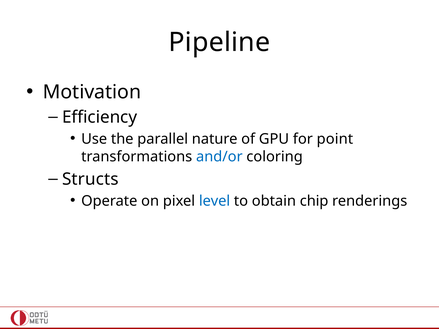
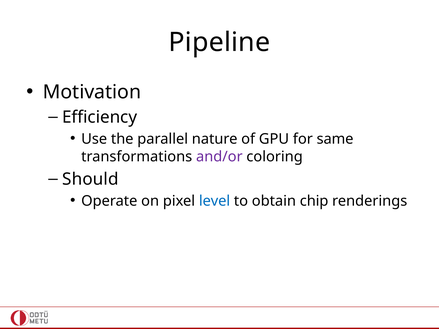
point: point -> same
and/or colour: blue -> purple
Structs: Structs -> Should
